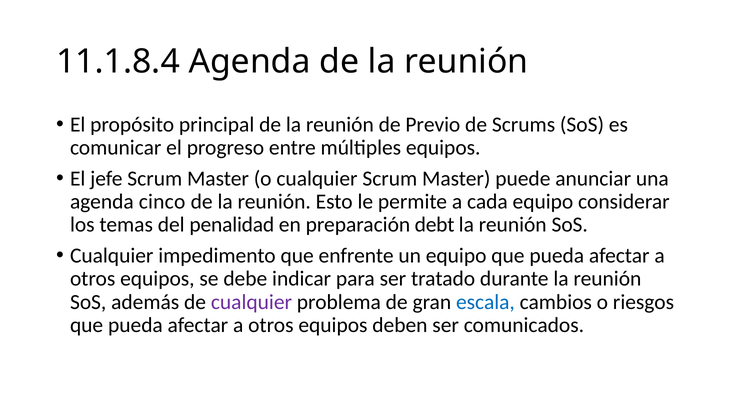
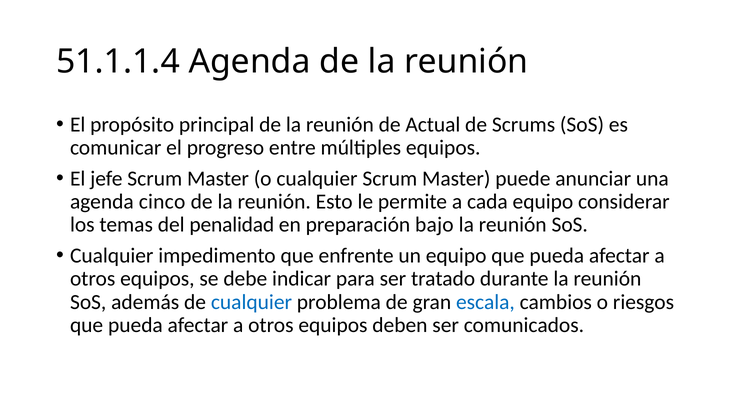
11.1.8.4: 11.1.8.4 -> 51.1.1.4
Previo: Previo -> Actual
debt: debt -> bajo
cualquier at (251, 303) colour: purple -> blue
